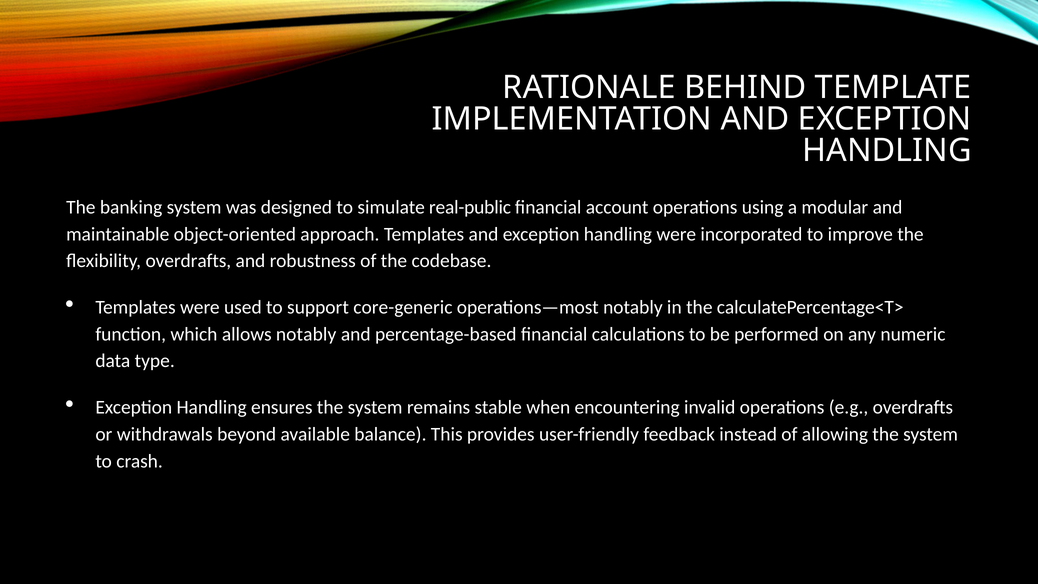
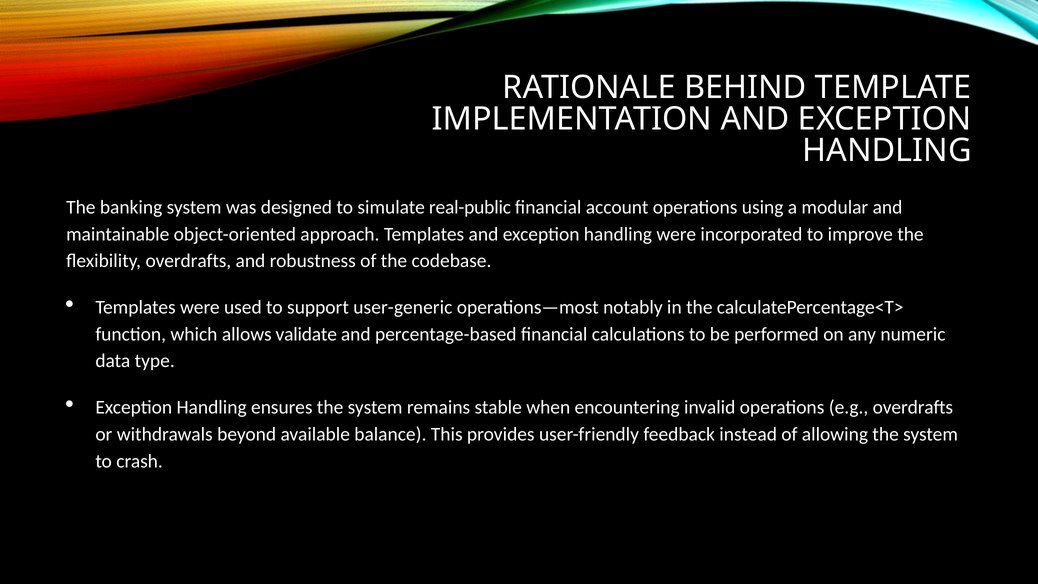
core-generic: core-generic -> user-generic
allows notably: notably -> validate
